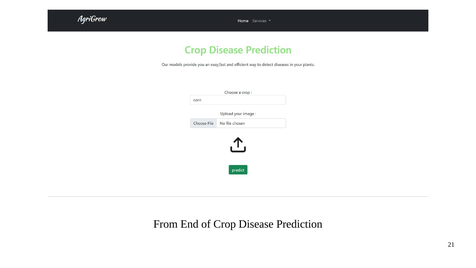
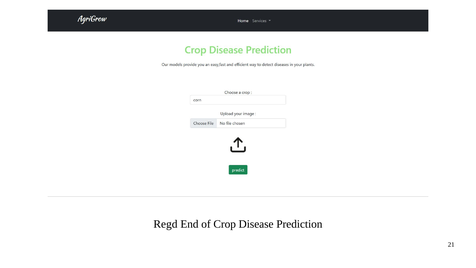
From: From -> Regd
